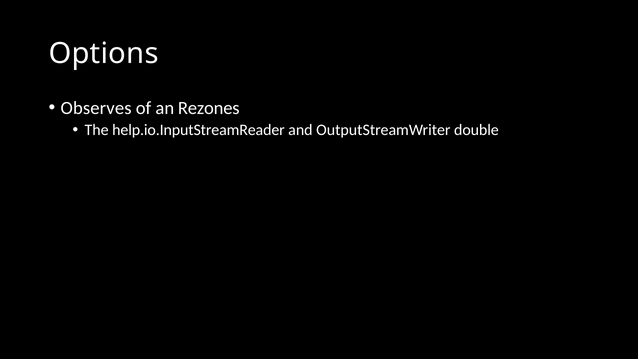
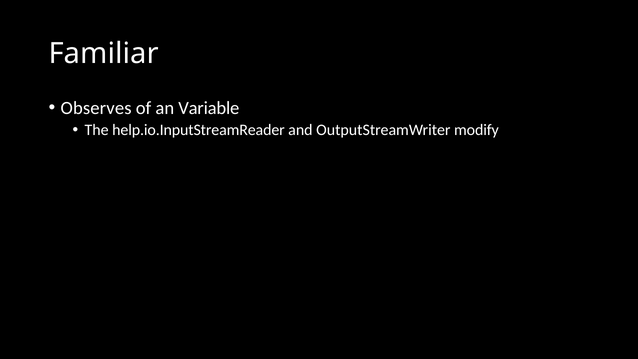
Options: Options -> Familiar
Rezones: Rezones -> Variable
double: double -> modify
